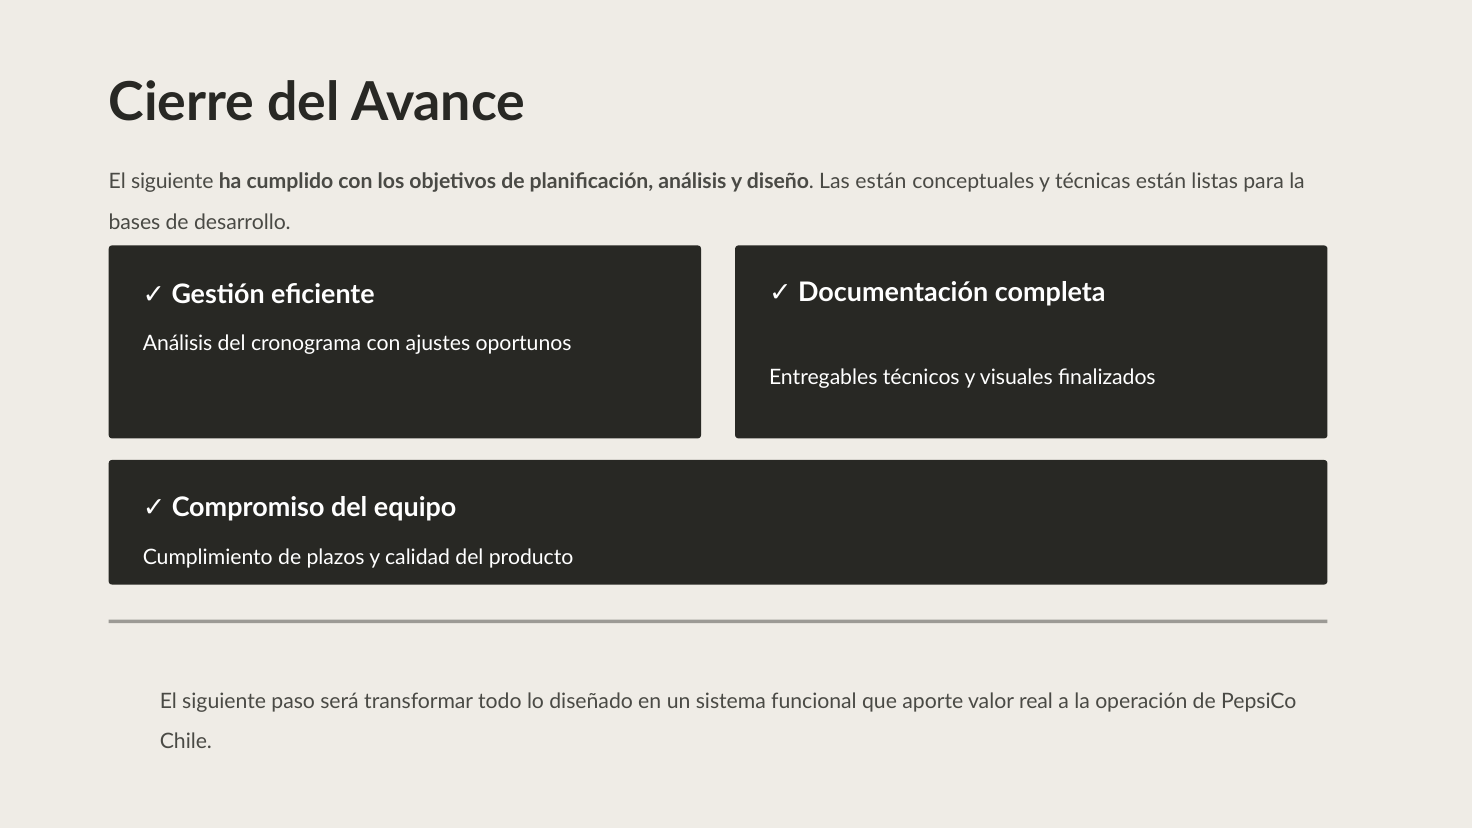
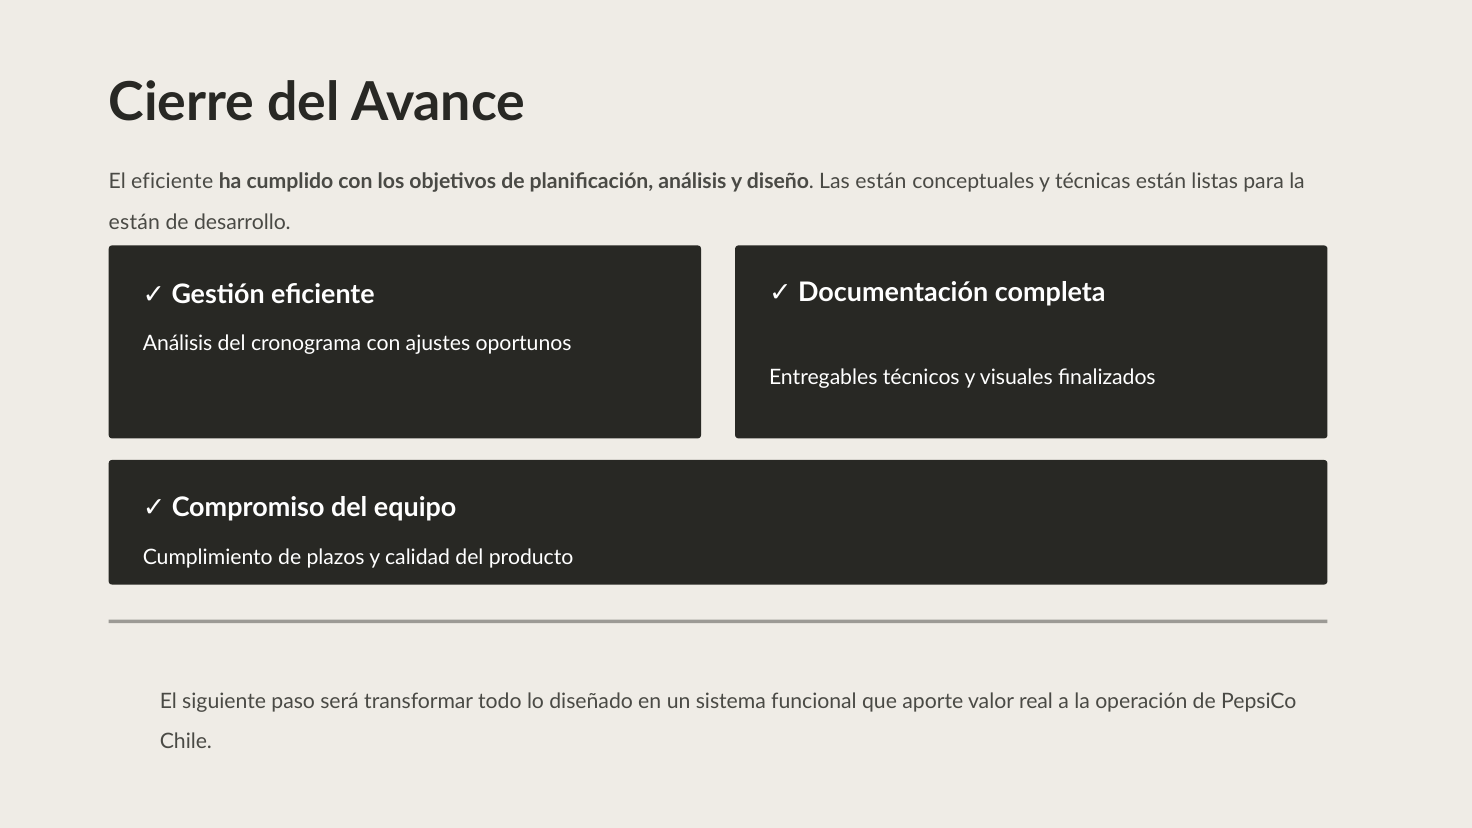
siguiente at (172, 181): siguiente -> eficiente
bases at (134, 222): bases -> están
